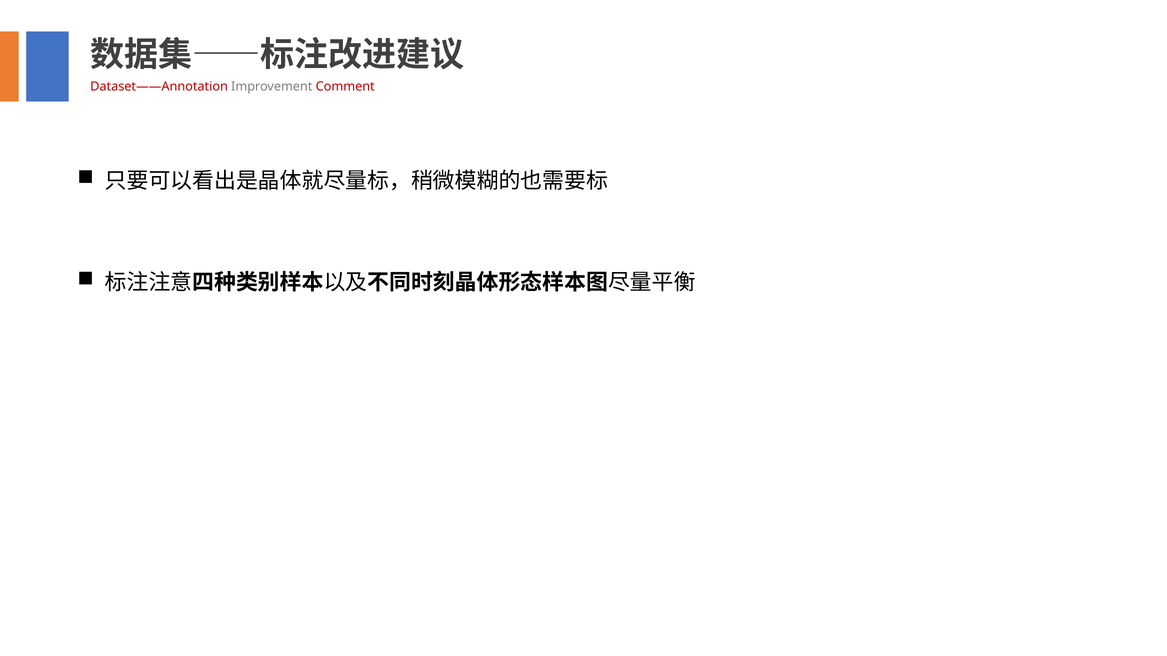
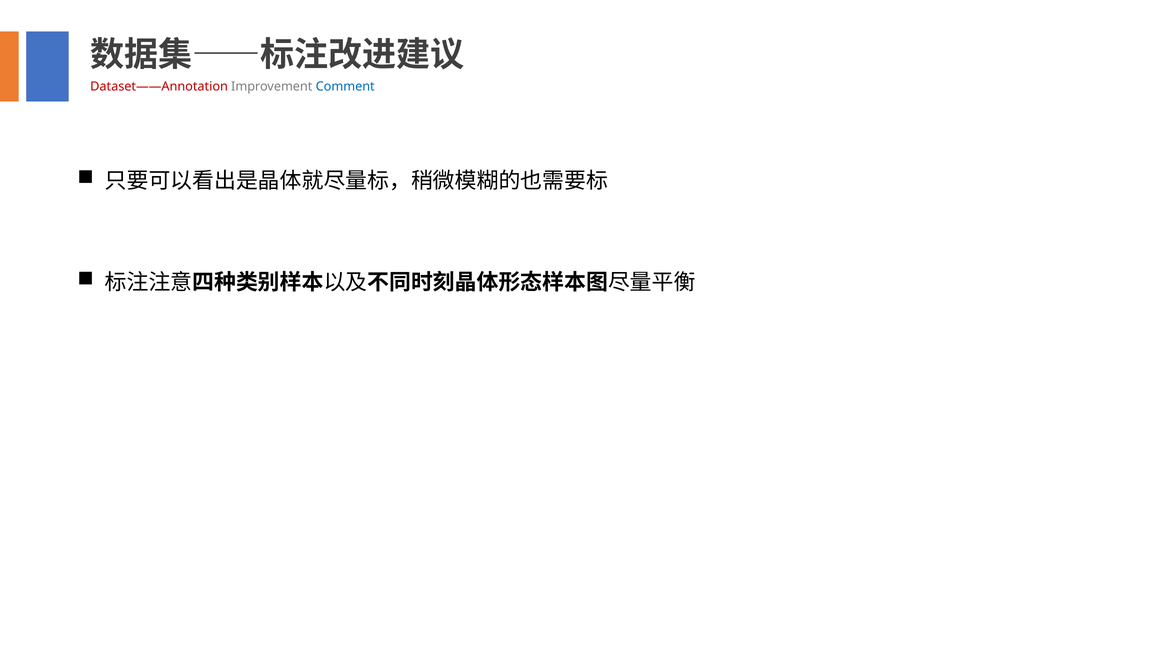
Comment colour: red -> blue
